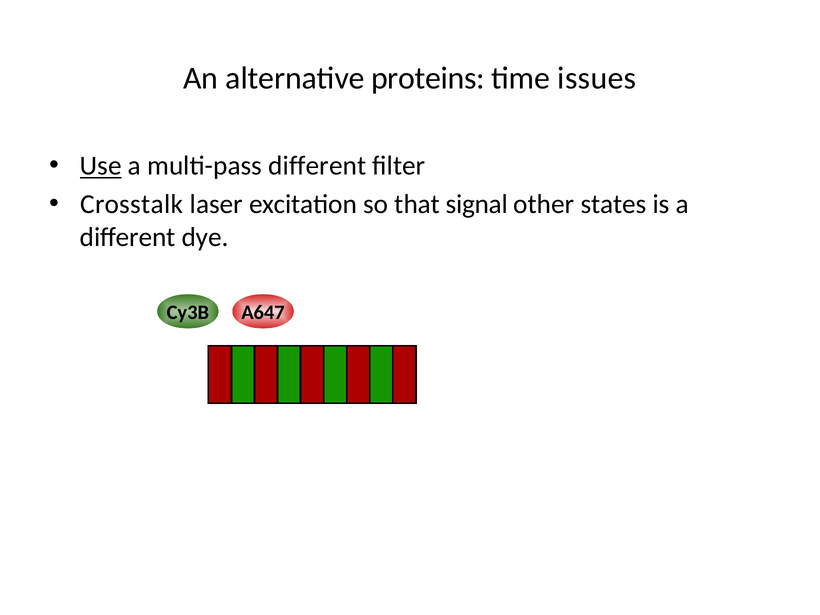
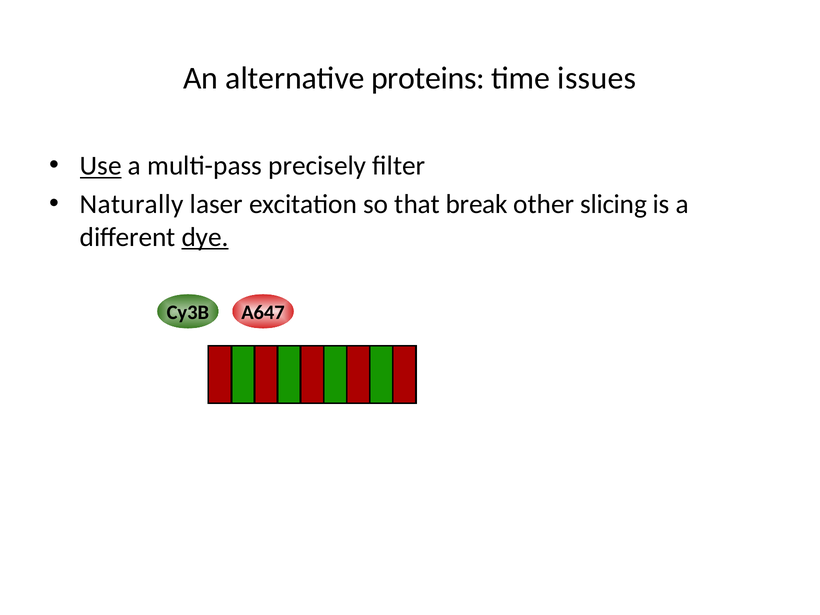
multi-pass different: different -> precisely
Crosstalk: Crosstalk -> Naturally
signal: signal -> break
states: states -> slicing
dye underline: none -> present
